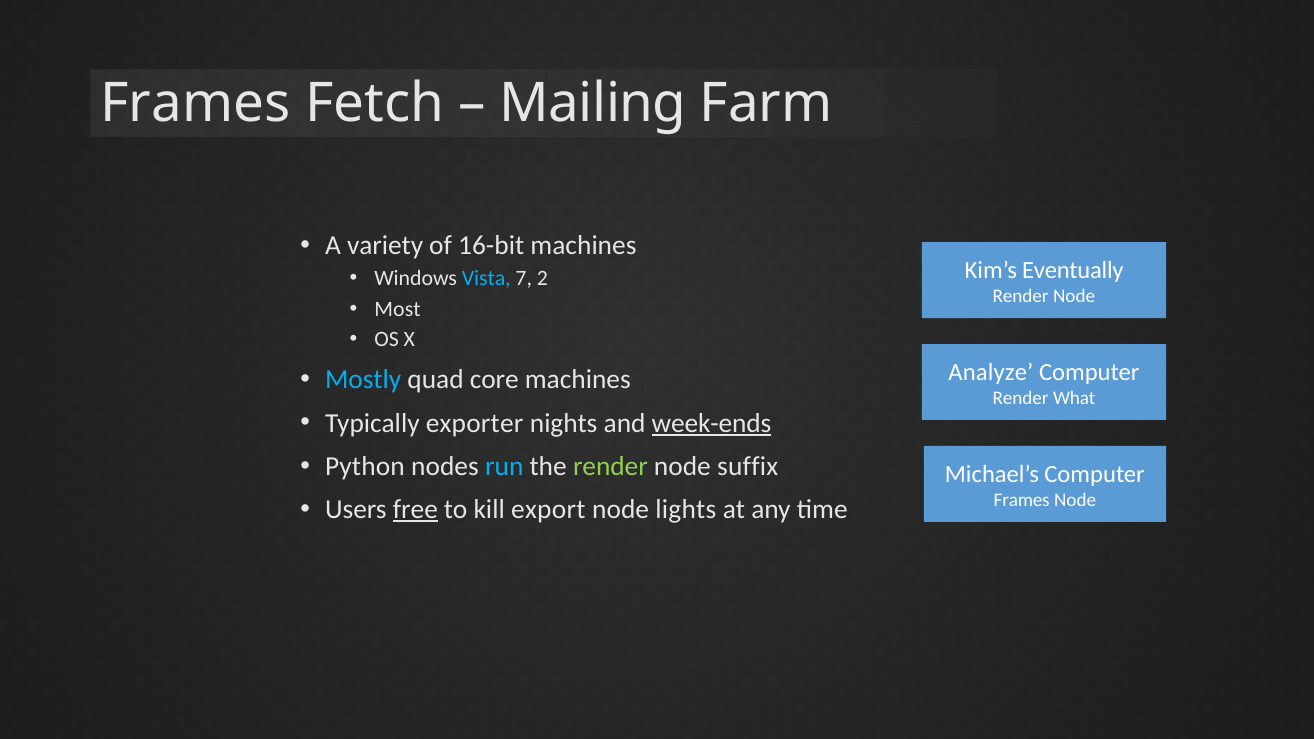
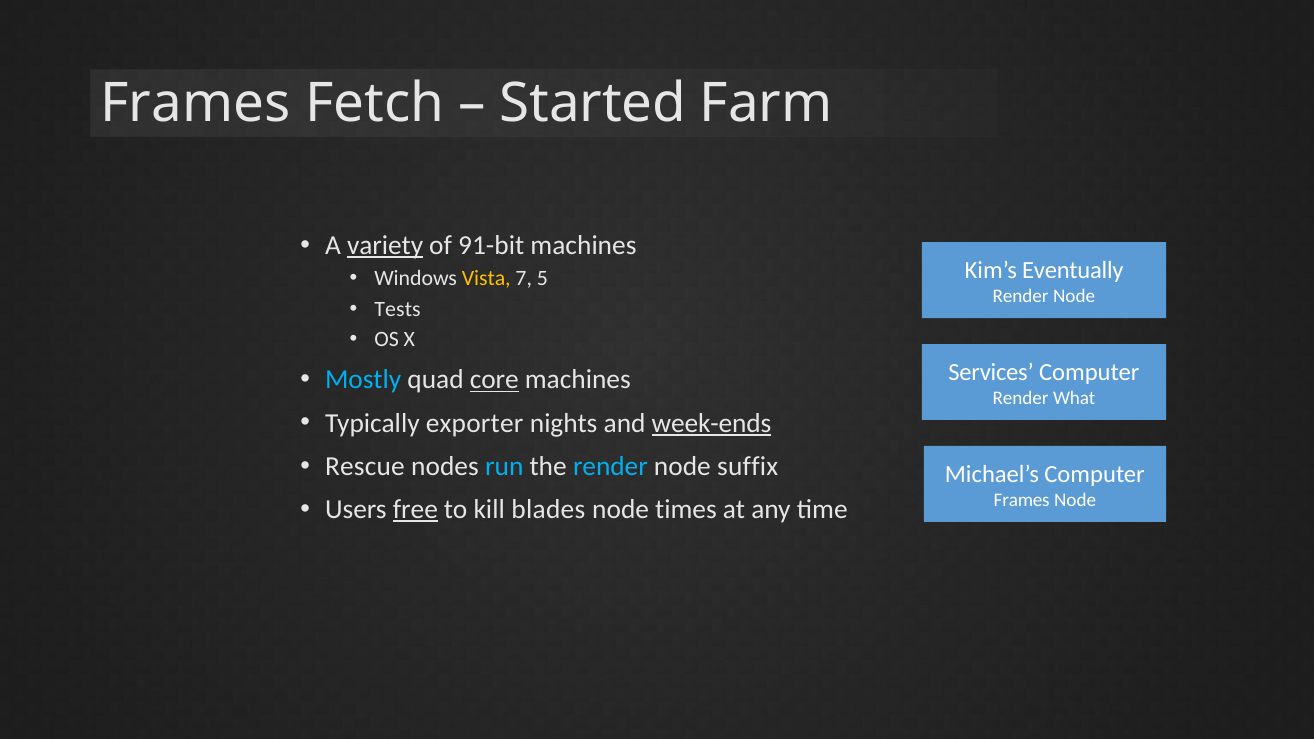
Mailing: Mailing -> Started
variety underline: none -> present
16-bit: 16-bit -> 91-bit
Vista colour: light blue -> yellow
2: 2 -> 5
Most: Most -> Tests
Analyze: Analyze -> Services
core underline: none -> present
Python: Python -> Rescue
render at (610, 466) colour: light green -> light blue
export: export -> blades
lights: lights -> times
